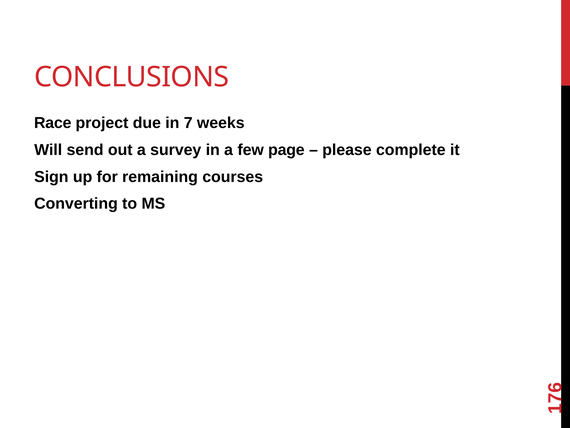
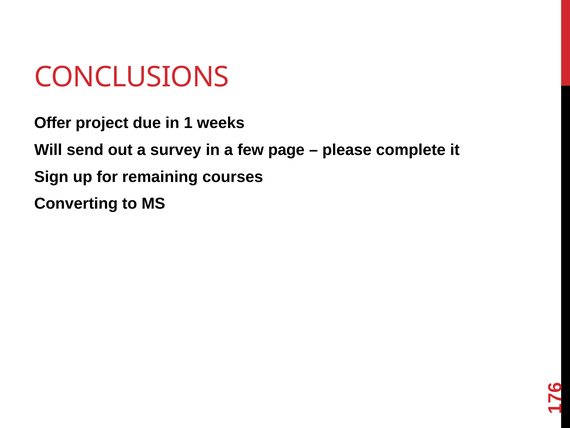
Race: Race -> Offer
in 7: 7 -> 1
